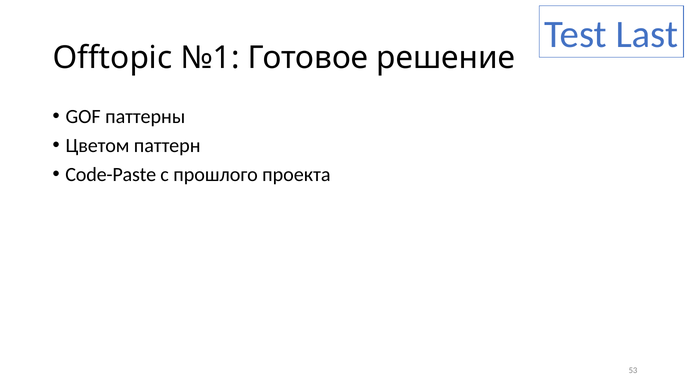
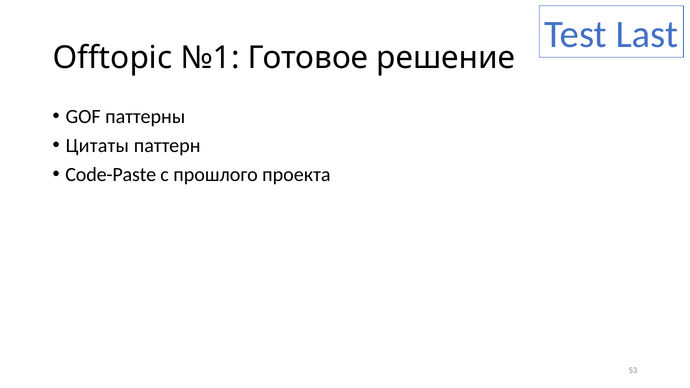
Цветом: Цветом -> Цитаты
